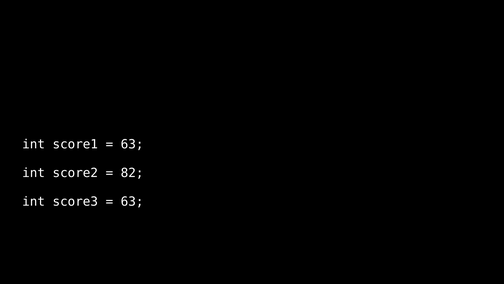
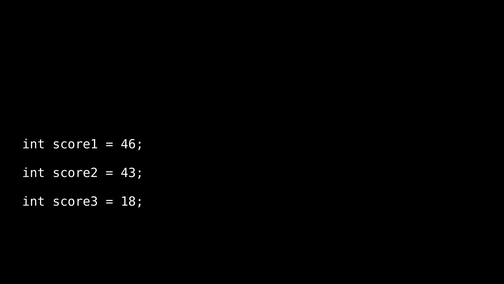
63 at (132, 144): 63 -> 46
82: 82 -> 43
63 at (132, 201): 63 -> 18
